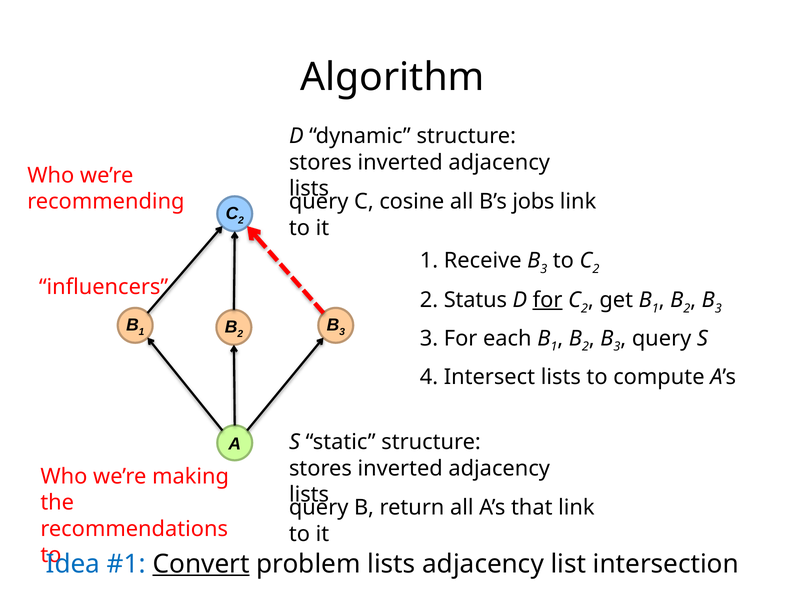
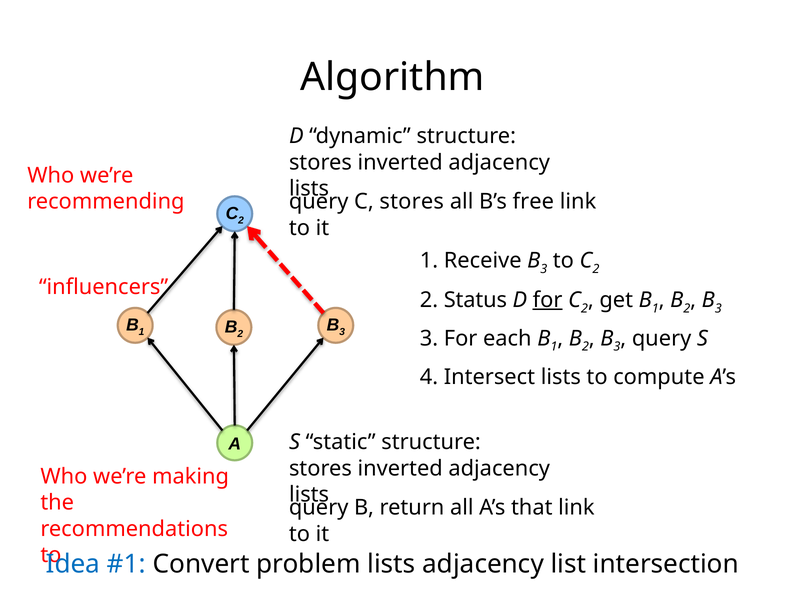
C cosine: cosine -> stores
jobs: jobs -> free
Convert underline: present -> none
